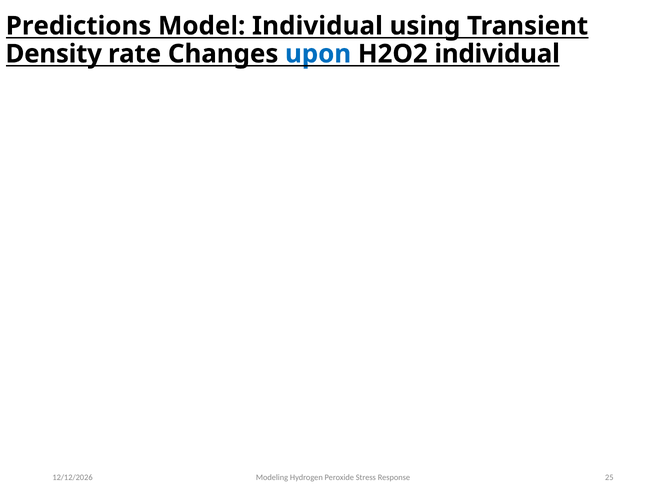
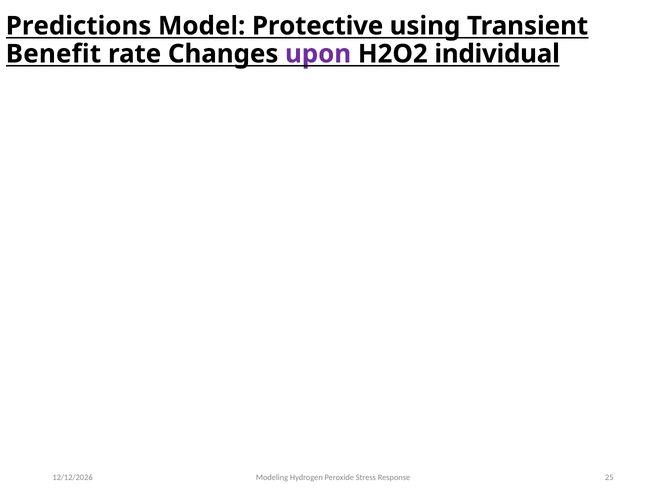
Model Individual: Individual -> Protective
Density: Density -> Benefit
upon colour: blue -> purple
